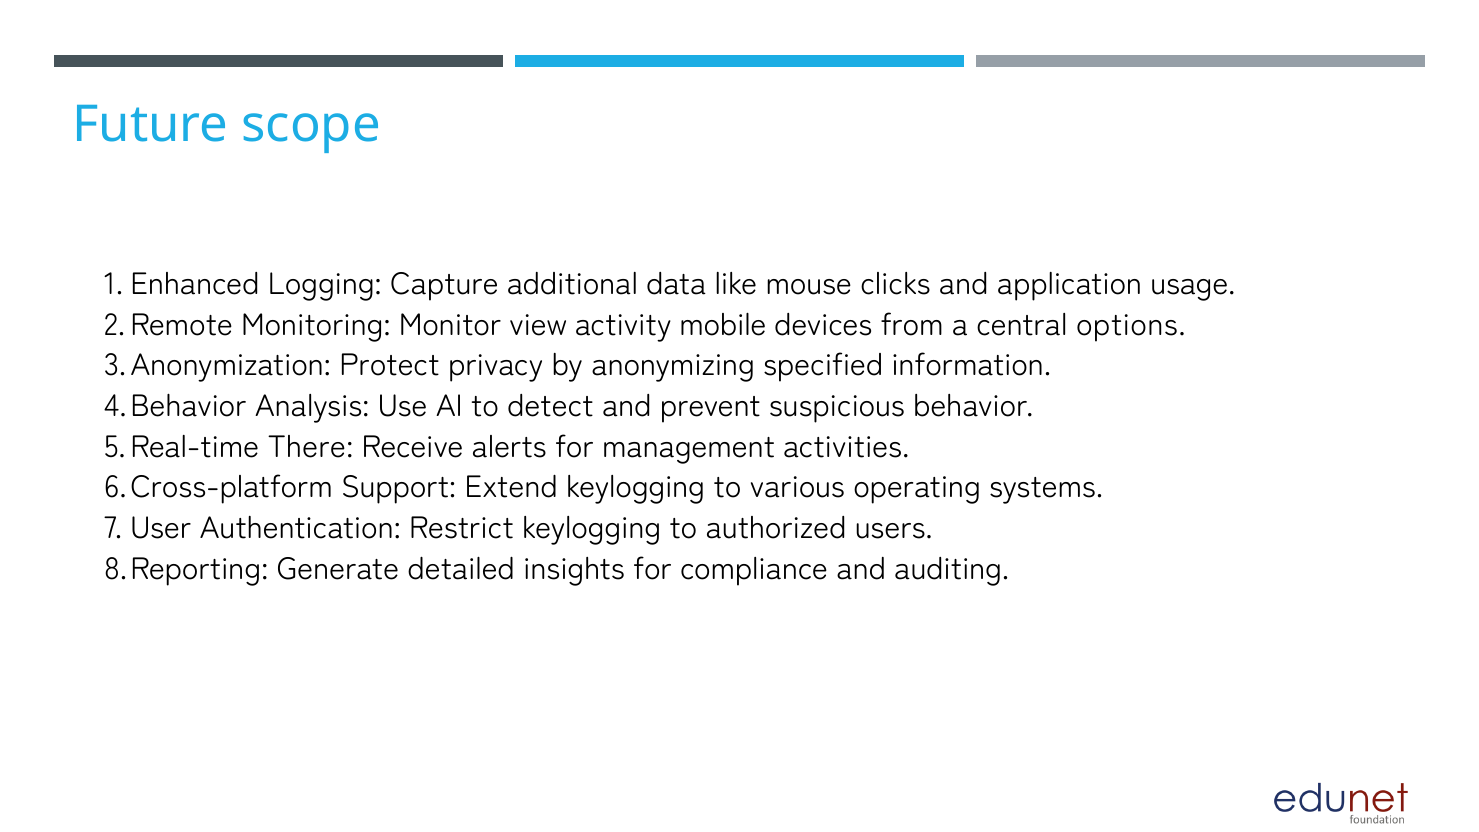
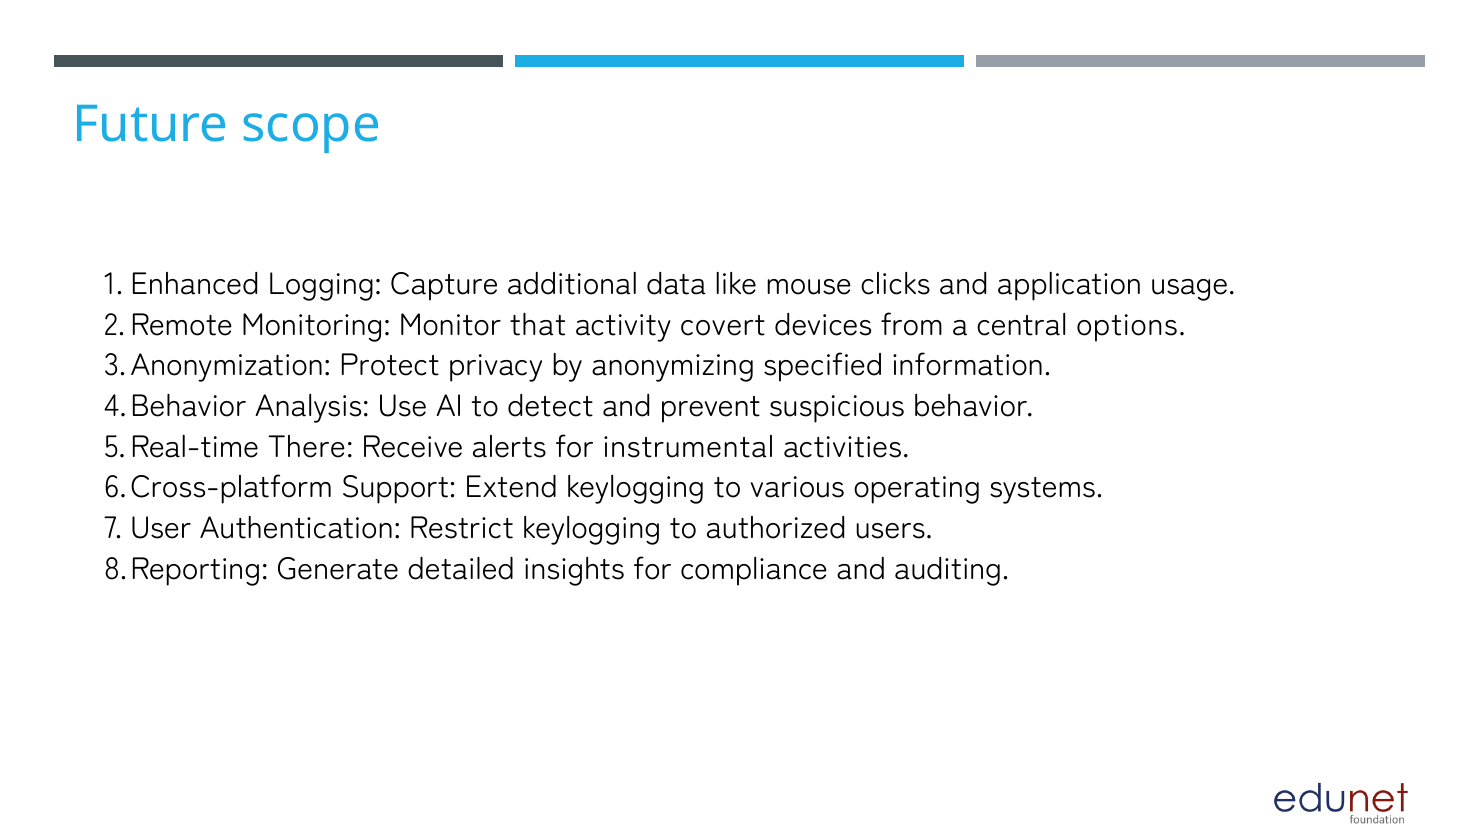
view: view -> that
mobile: mobile -> covert
management: management -> instrumental
